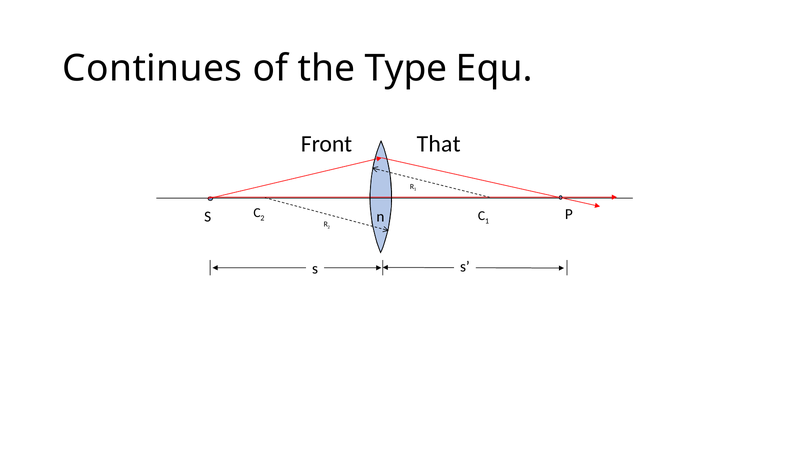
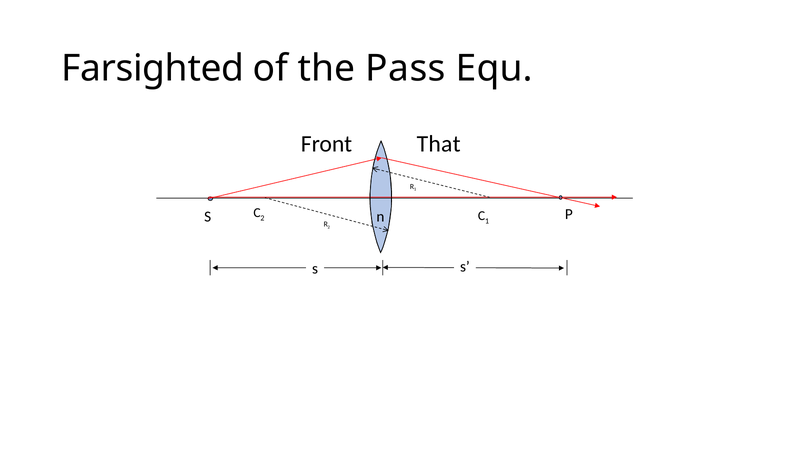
Continues: Continues -> Farsighted
Type: Type -> Pass
